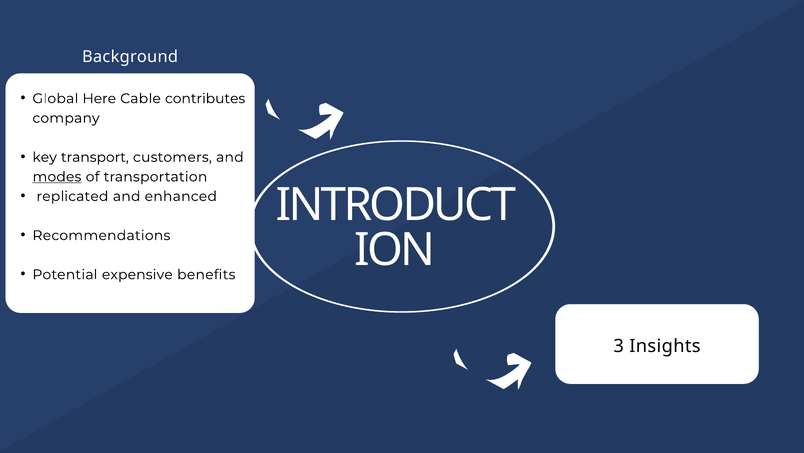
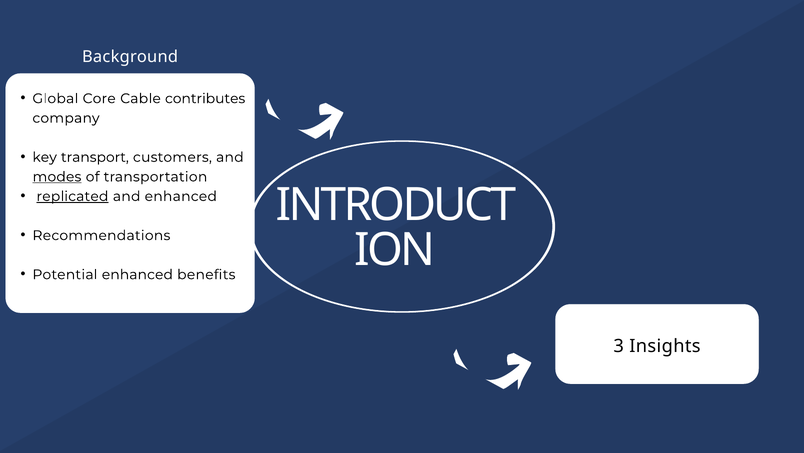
Here: Here -> Core
replicated underline: none -> present
Potential expensive: expensive -> enhanced
